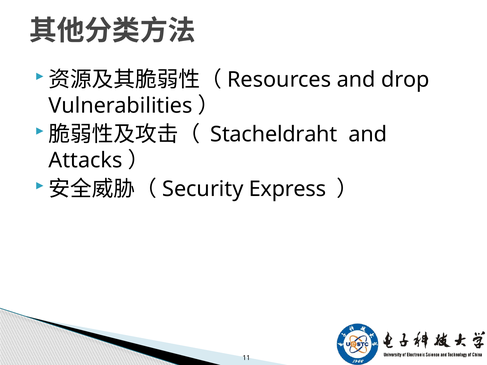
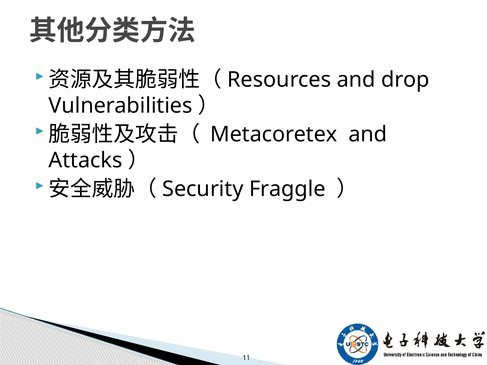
Stacheldraht: Stacheldraht -> Metacoretex
Express: Express -> Fraggle
